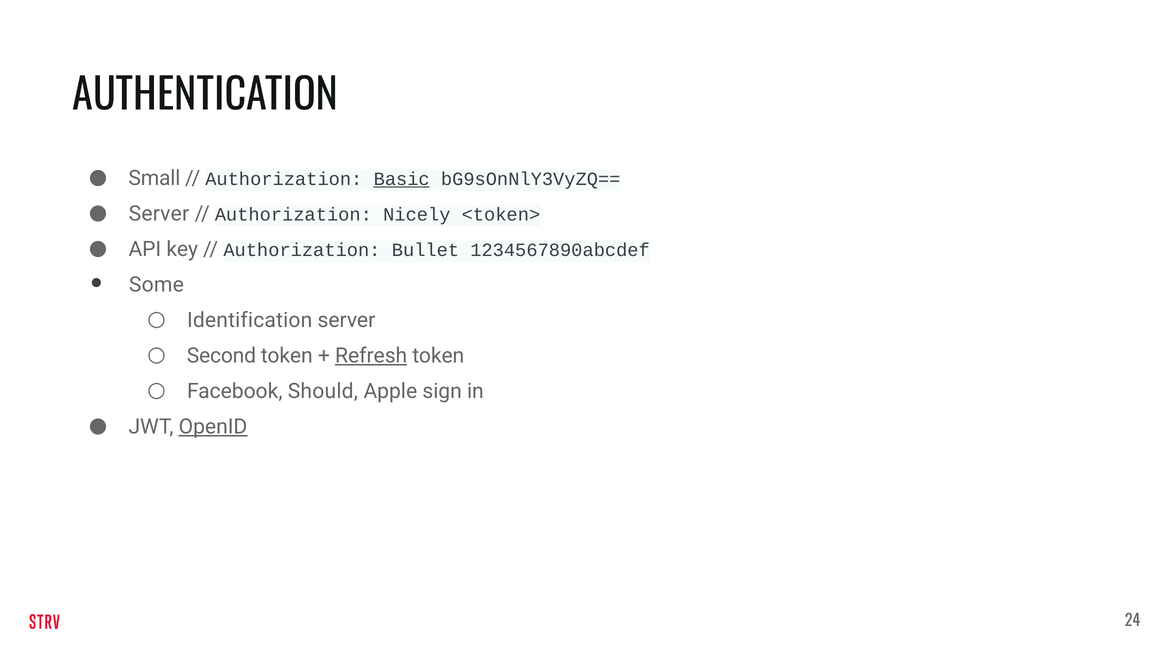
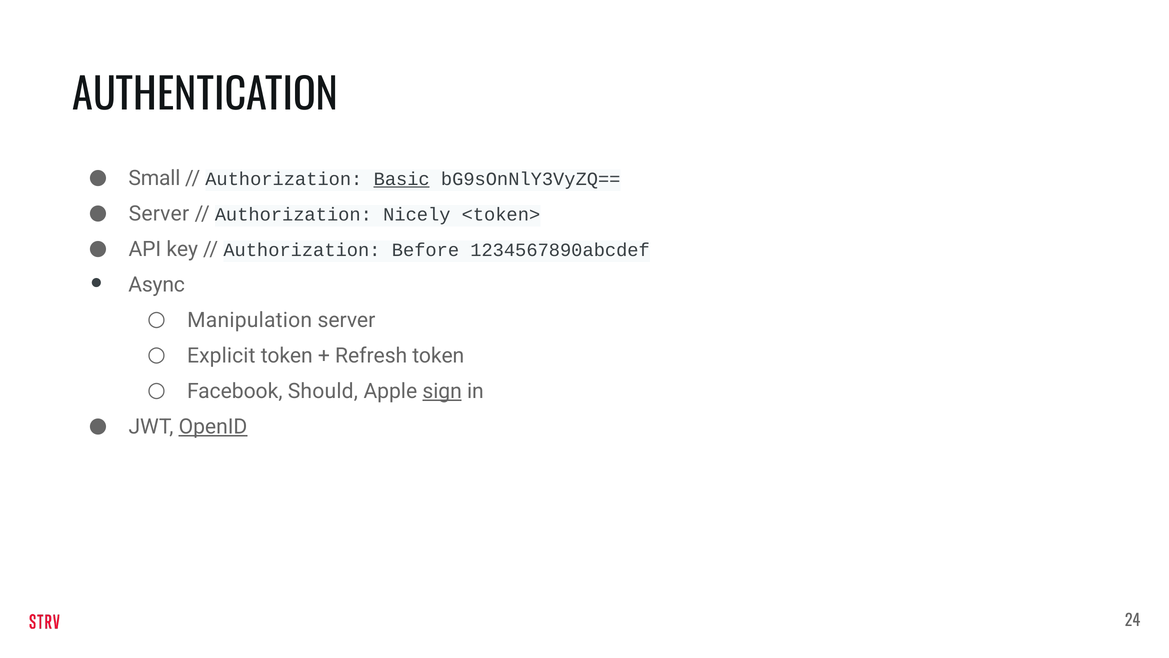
Bullet: Bullet -> Before
Some: Some -> Async
Identification: Identification -> Manipulation
Second: Second -> Explicit
Refresh underline: present -> none
sign underline: none -> present
